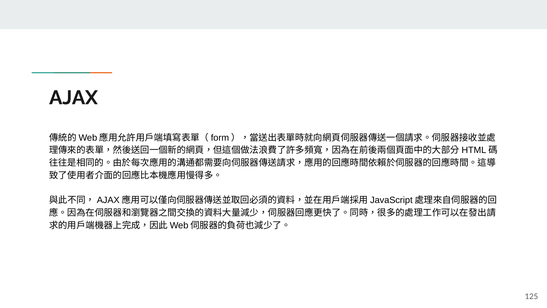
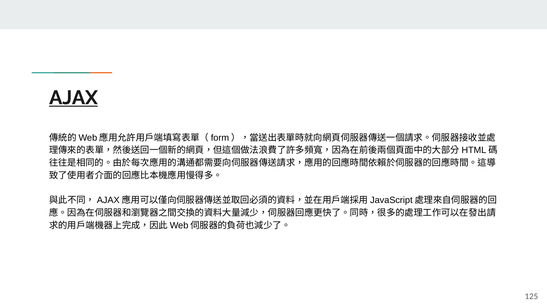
AJAX underline: none -> present
